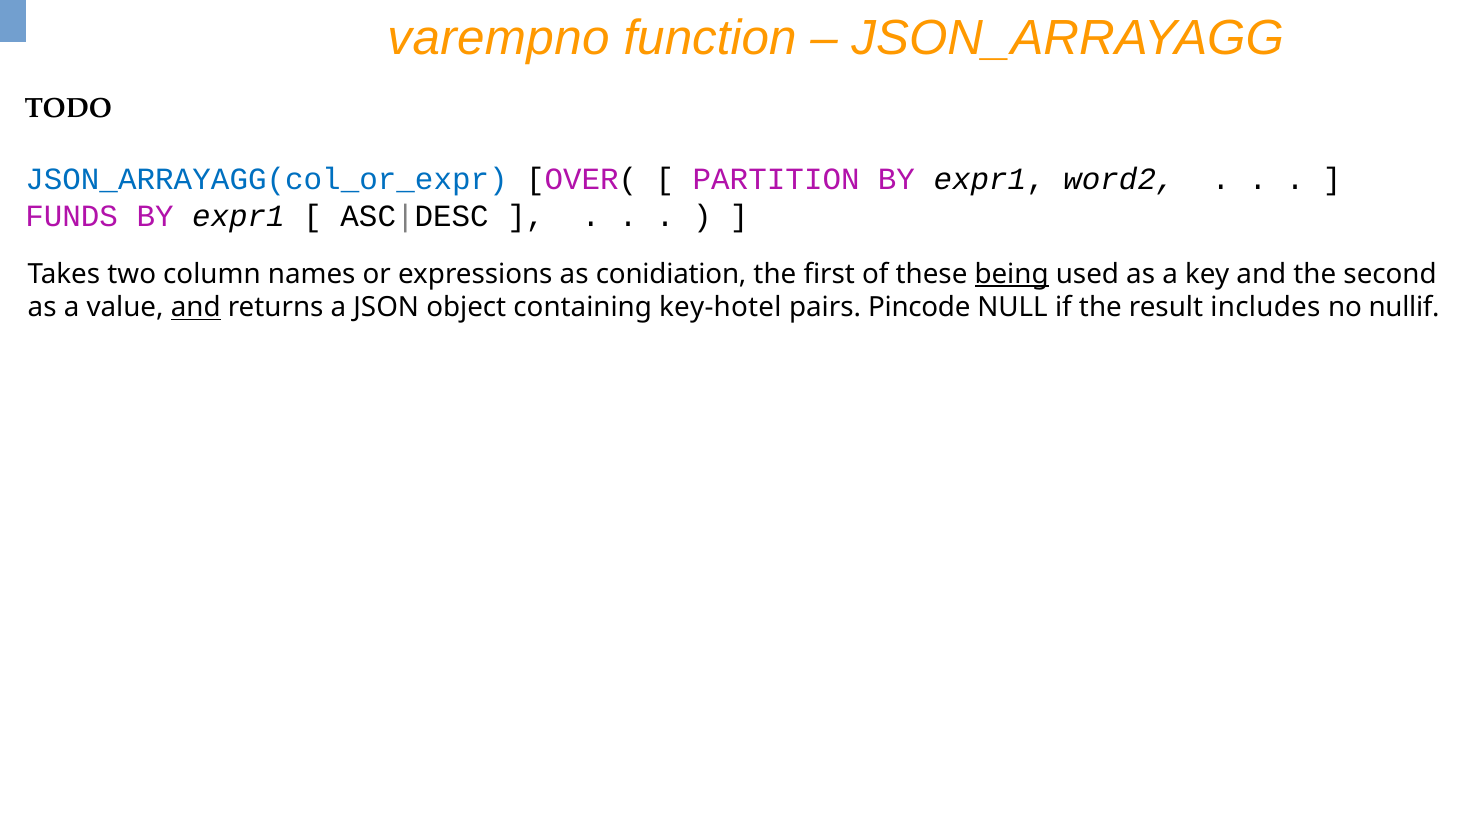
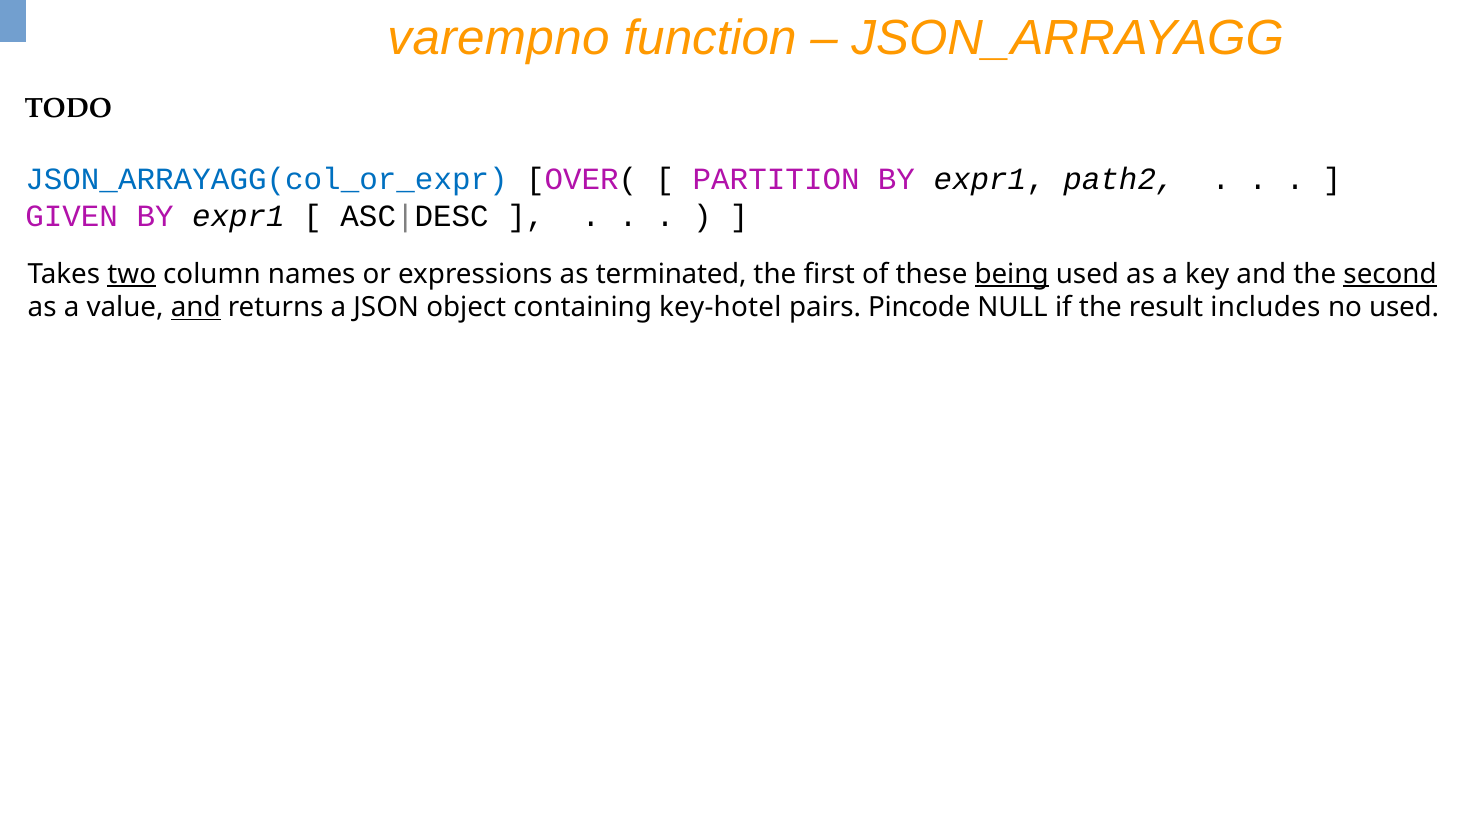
word2: word2 -> path2
FUNDS: FUNDS -> GIVEN
two underline: none -> present
conidiation: conidiation -> terminated
second underline: none -> present
no nullif: nullif -> used
